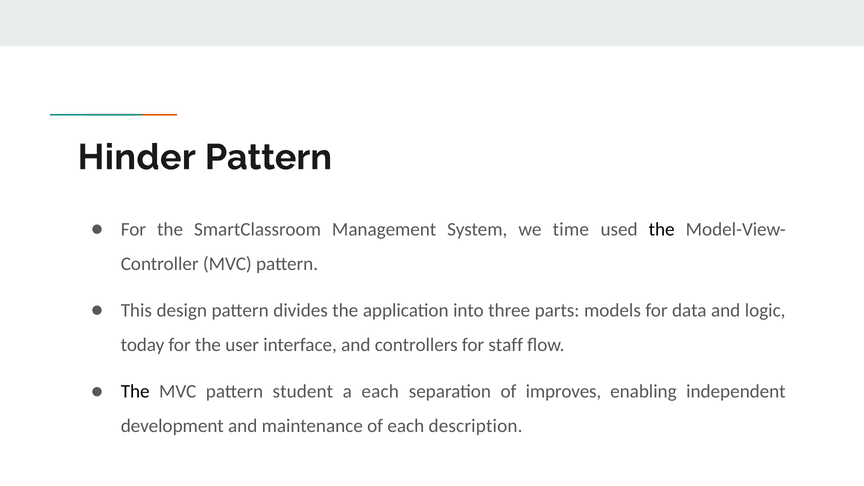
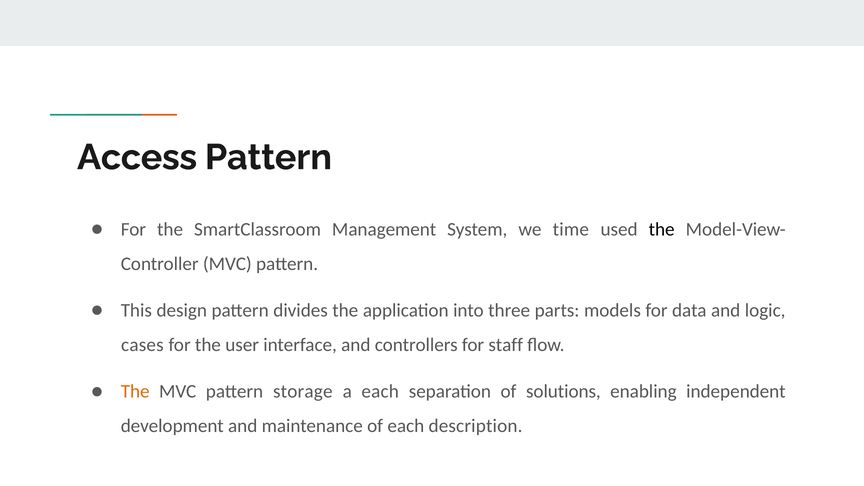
Hinder: Hinder -> Access
today: today -> cases
The at (135, 392) colour: black -> orange
student: student -> storage
improves: improves -> solutions
